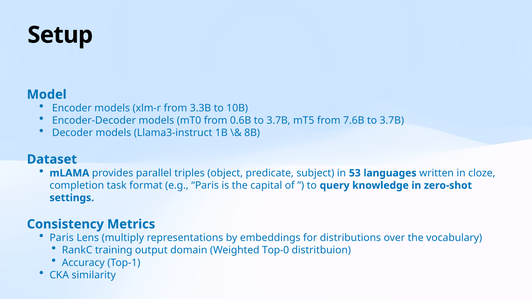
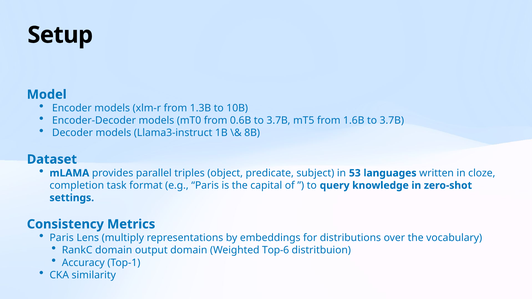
3.3B: 3.3B -> 1.3B
7.6B: 7.6B -> 1.6B
RankC training: training -> domain
Top-0: Top-0 -> Top-6
